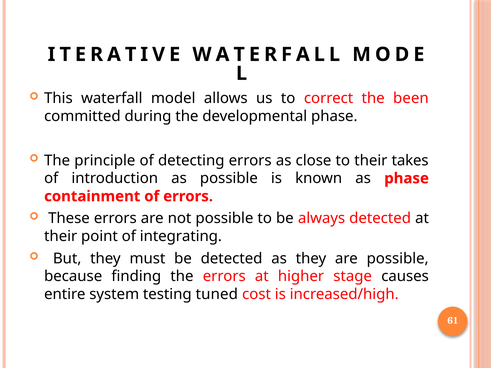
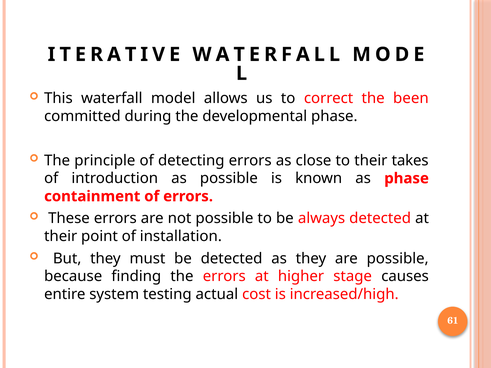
integrating: integrating -> installation
tuned: tuned -> actual
